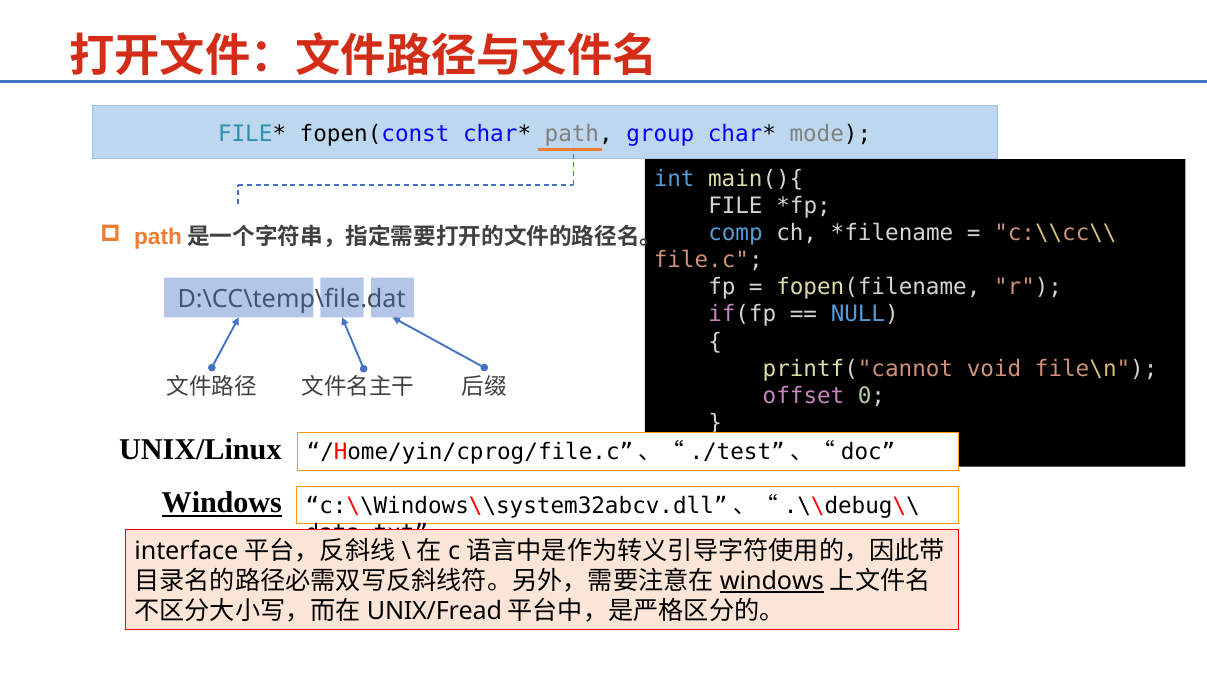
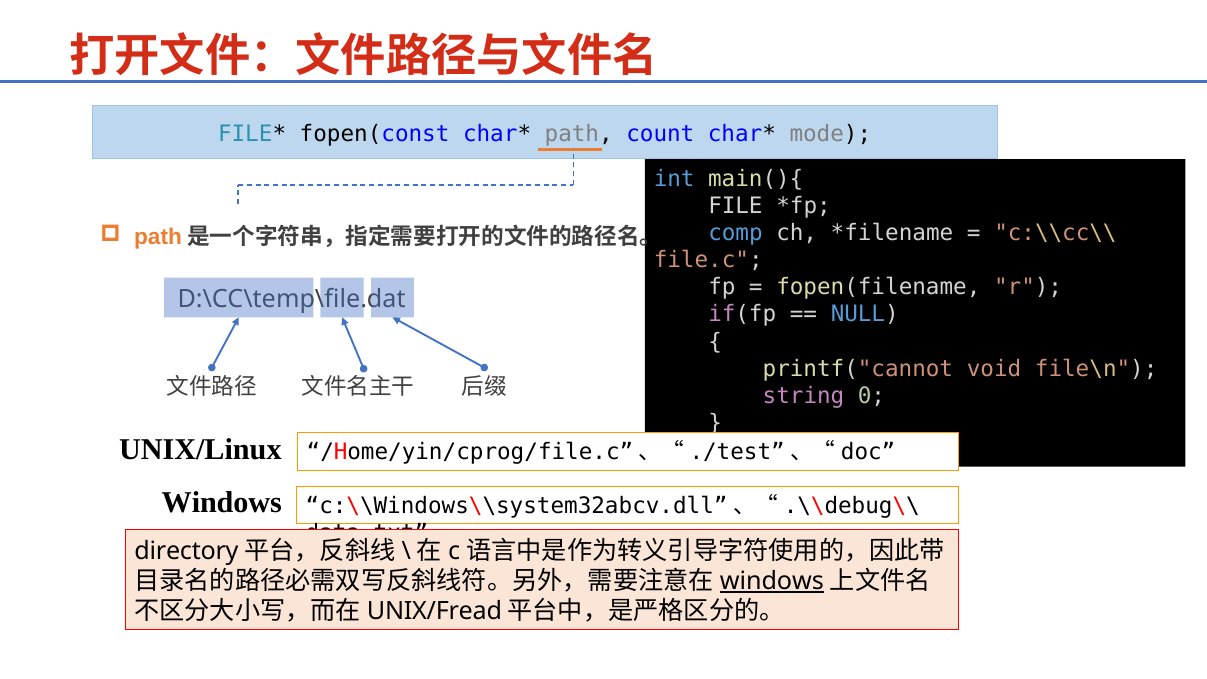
group: group -> count
offset: offset -> string
Windows at (222, 503) underline: present -> none
interface: interface -> directory
